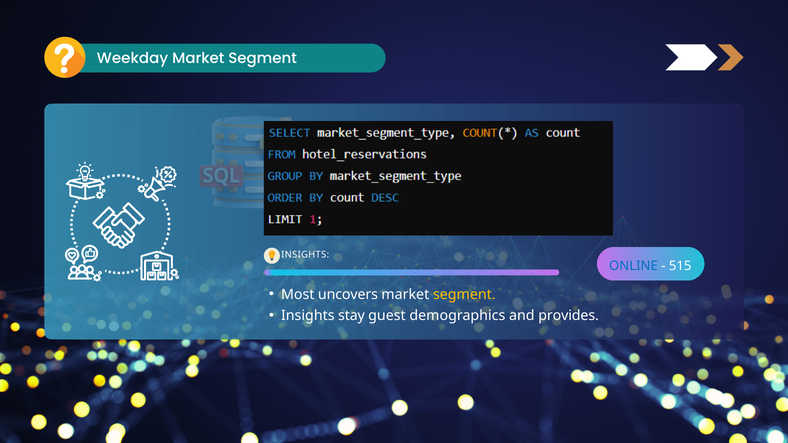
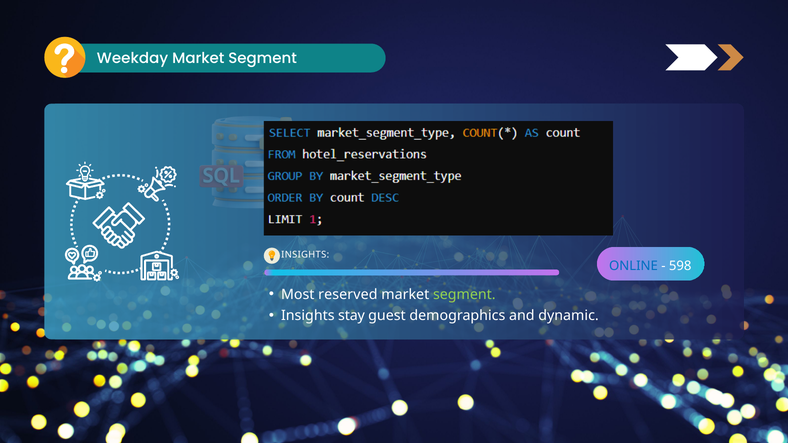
515: 515 -> 598
uncovers: uncovers -> reserved
segment at (464, 294) colour: yellow -> light green
provides: provides -> dynamic
